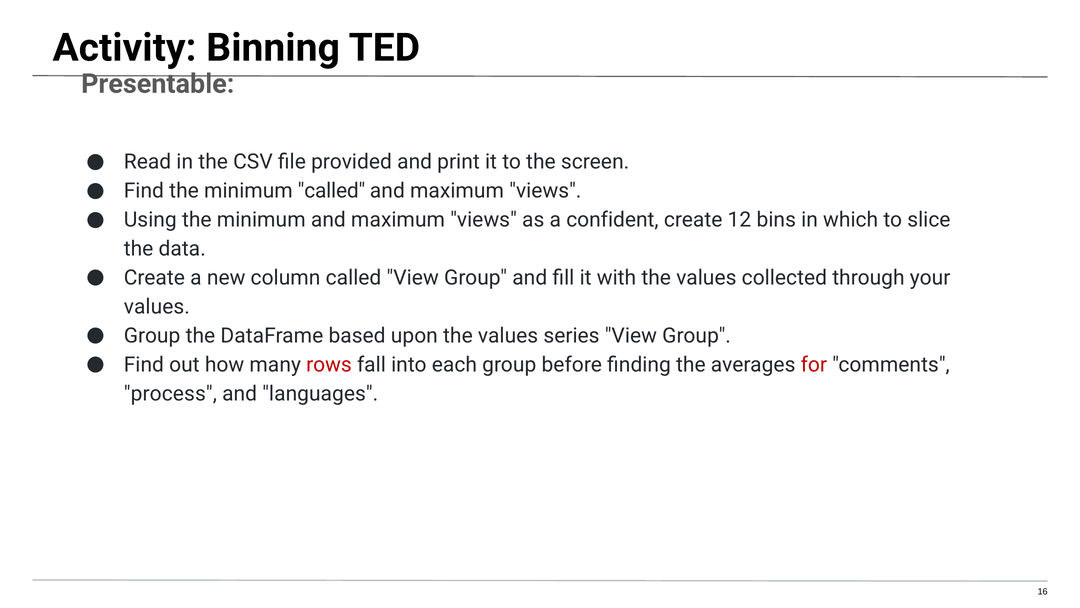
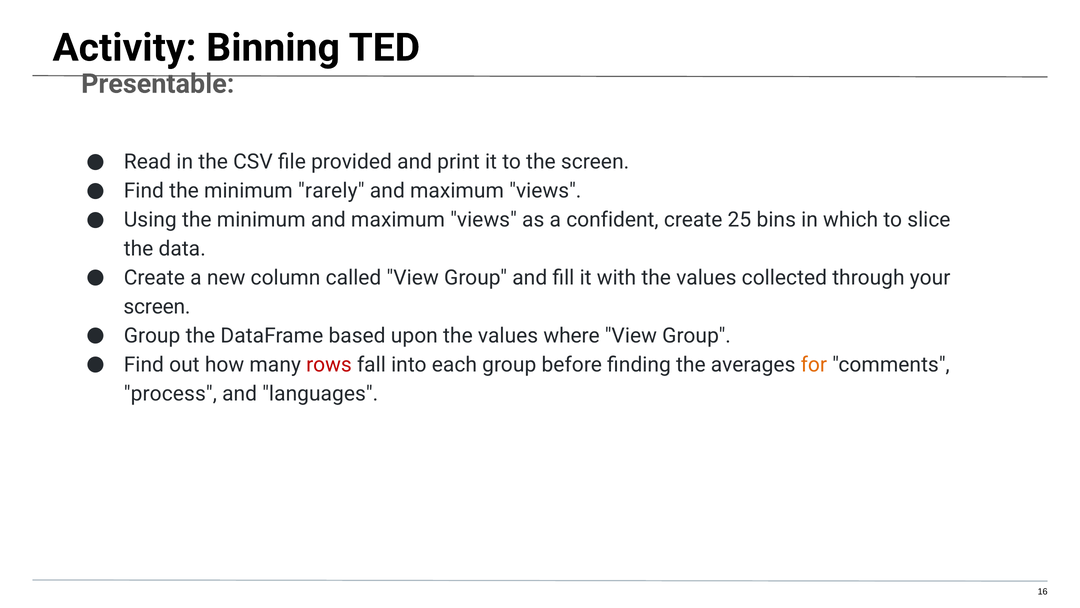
minimum called: called -> rarely
12: 12 -> 25
values at (157, 306): values -> screen
series: series -> where
for colour: red -> orange
